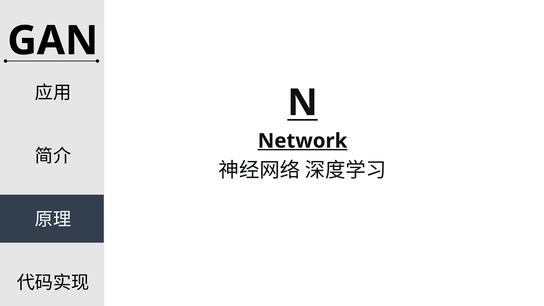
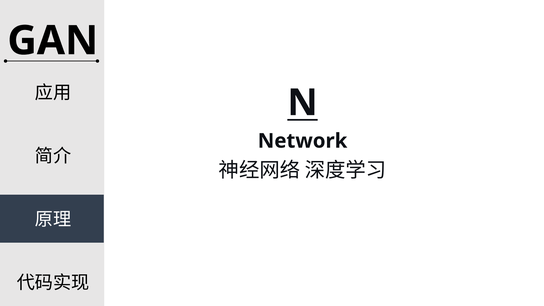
Network underline: present -> none
